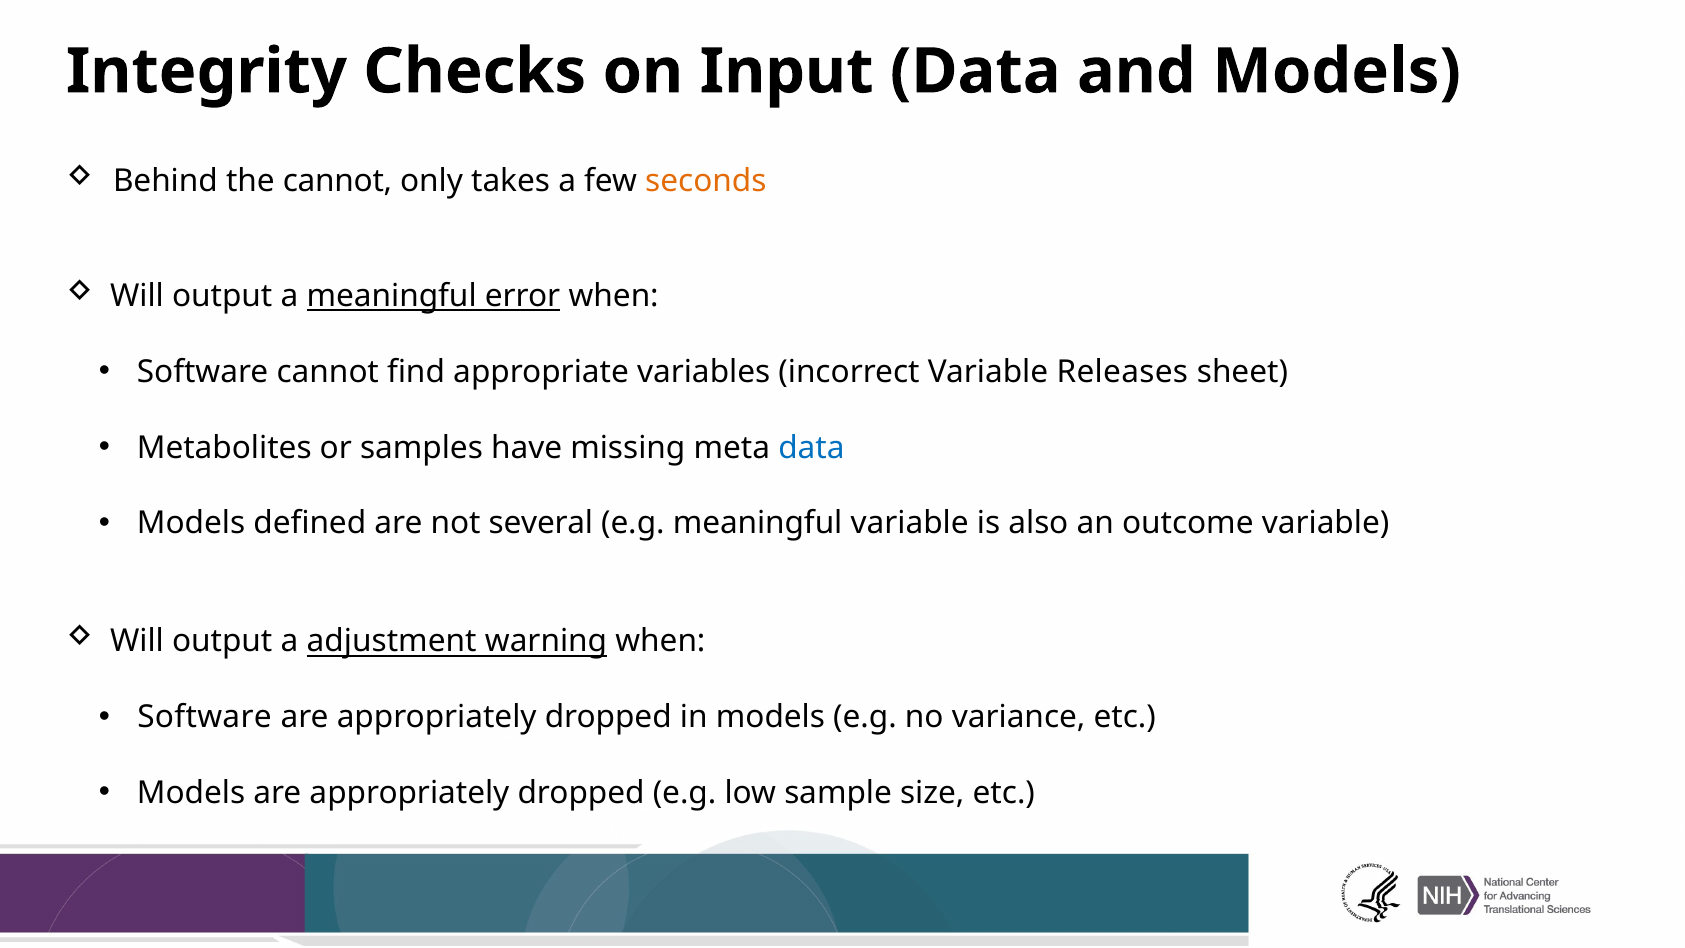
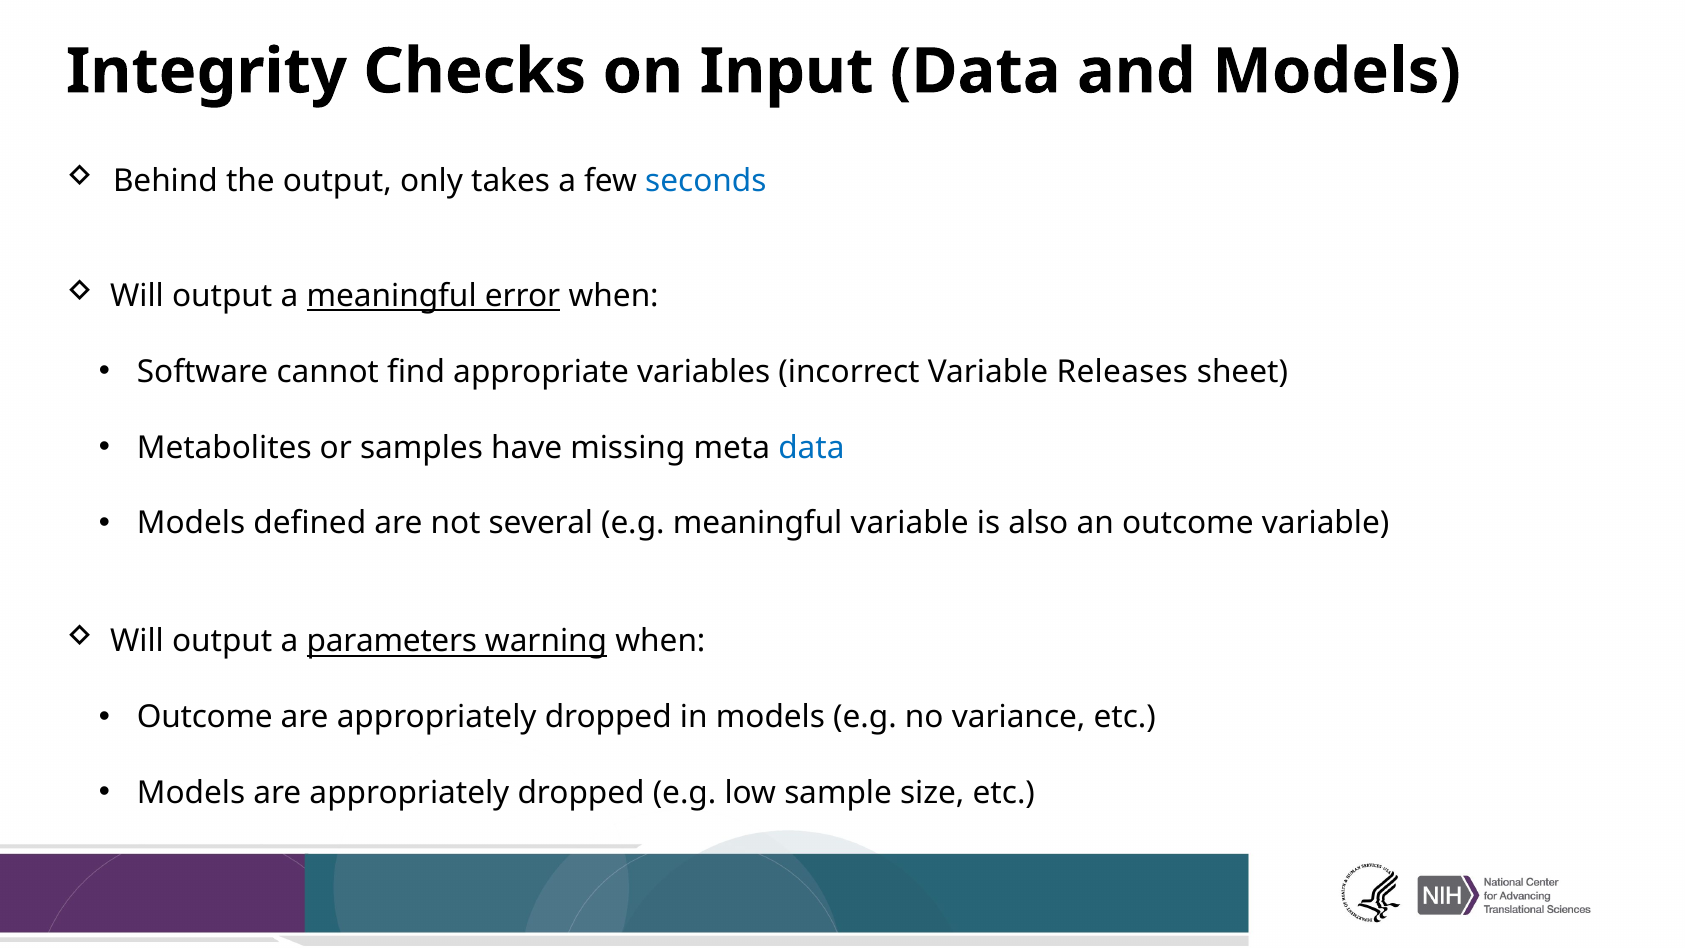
the cannot: cannot -> output
seconds colour: orange -> blue
adjustment: adjustment -> parameters
Software at (205, 717): Software -> Outcome
